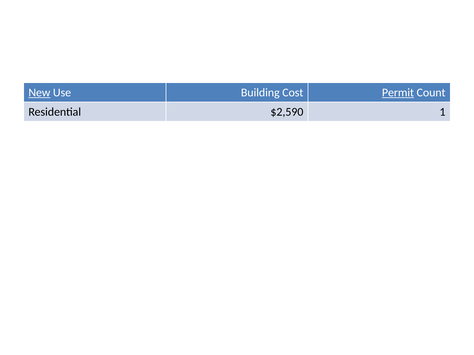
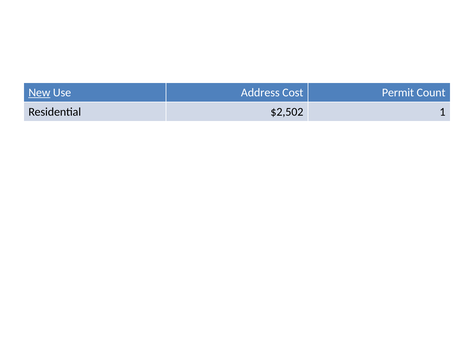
Building: Building -> Address
Permit underline: present -> none
$2,590: $2,590 -> $2,502
